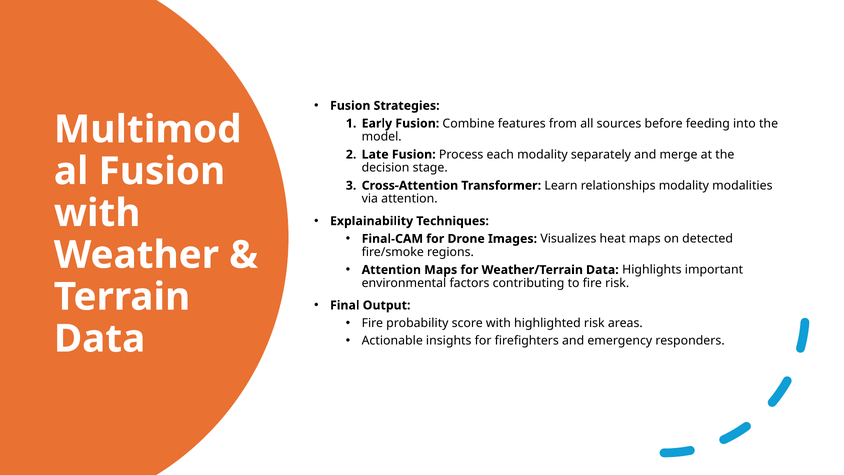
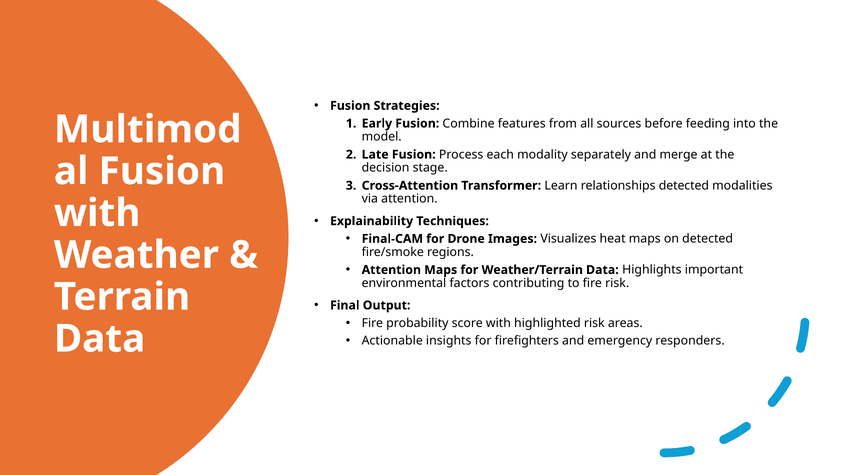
relationships modality: modality -> detected
